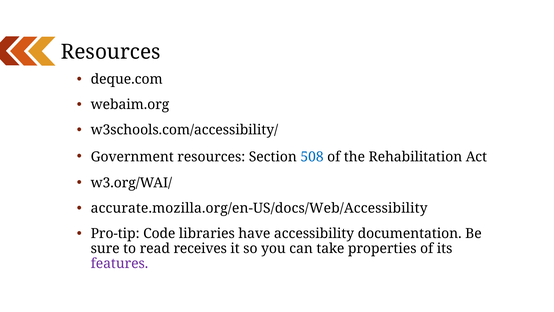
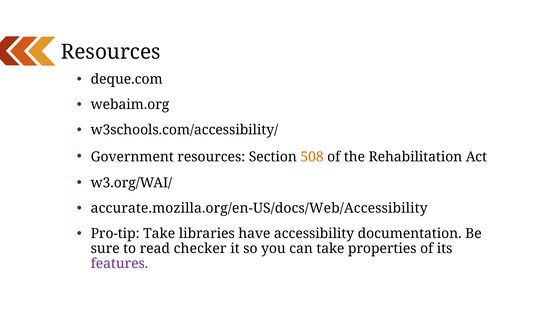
508 colour: blue -> orange
Pro-tip Code: Code -> Take
receives: receives -> checker
